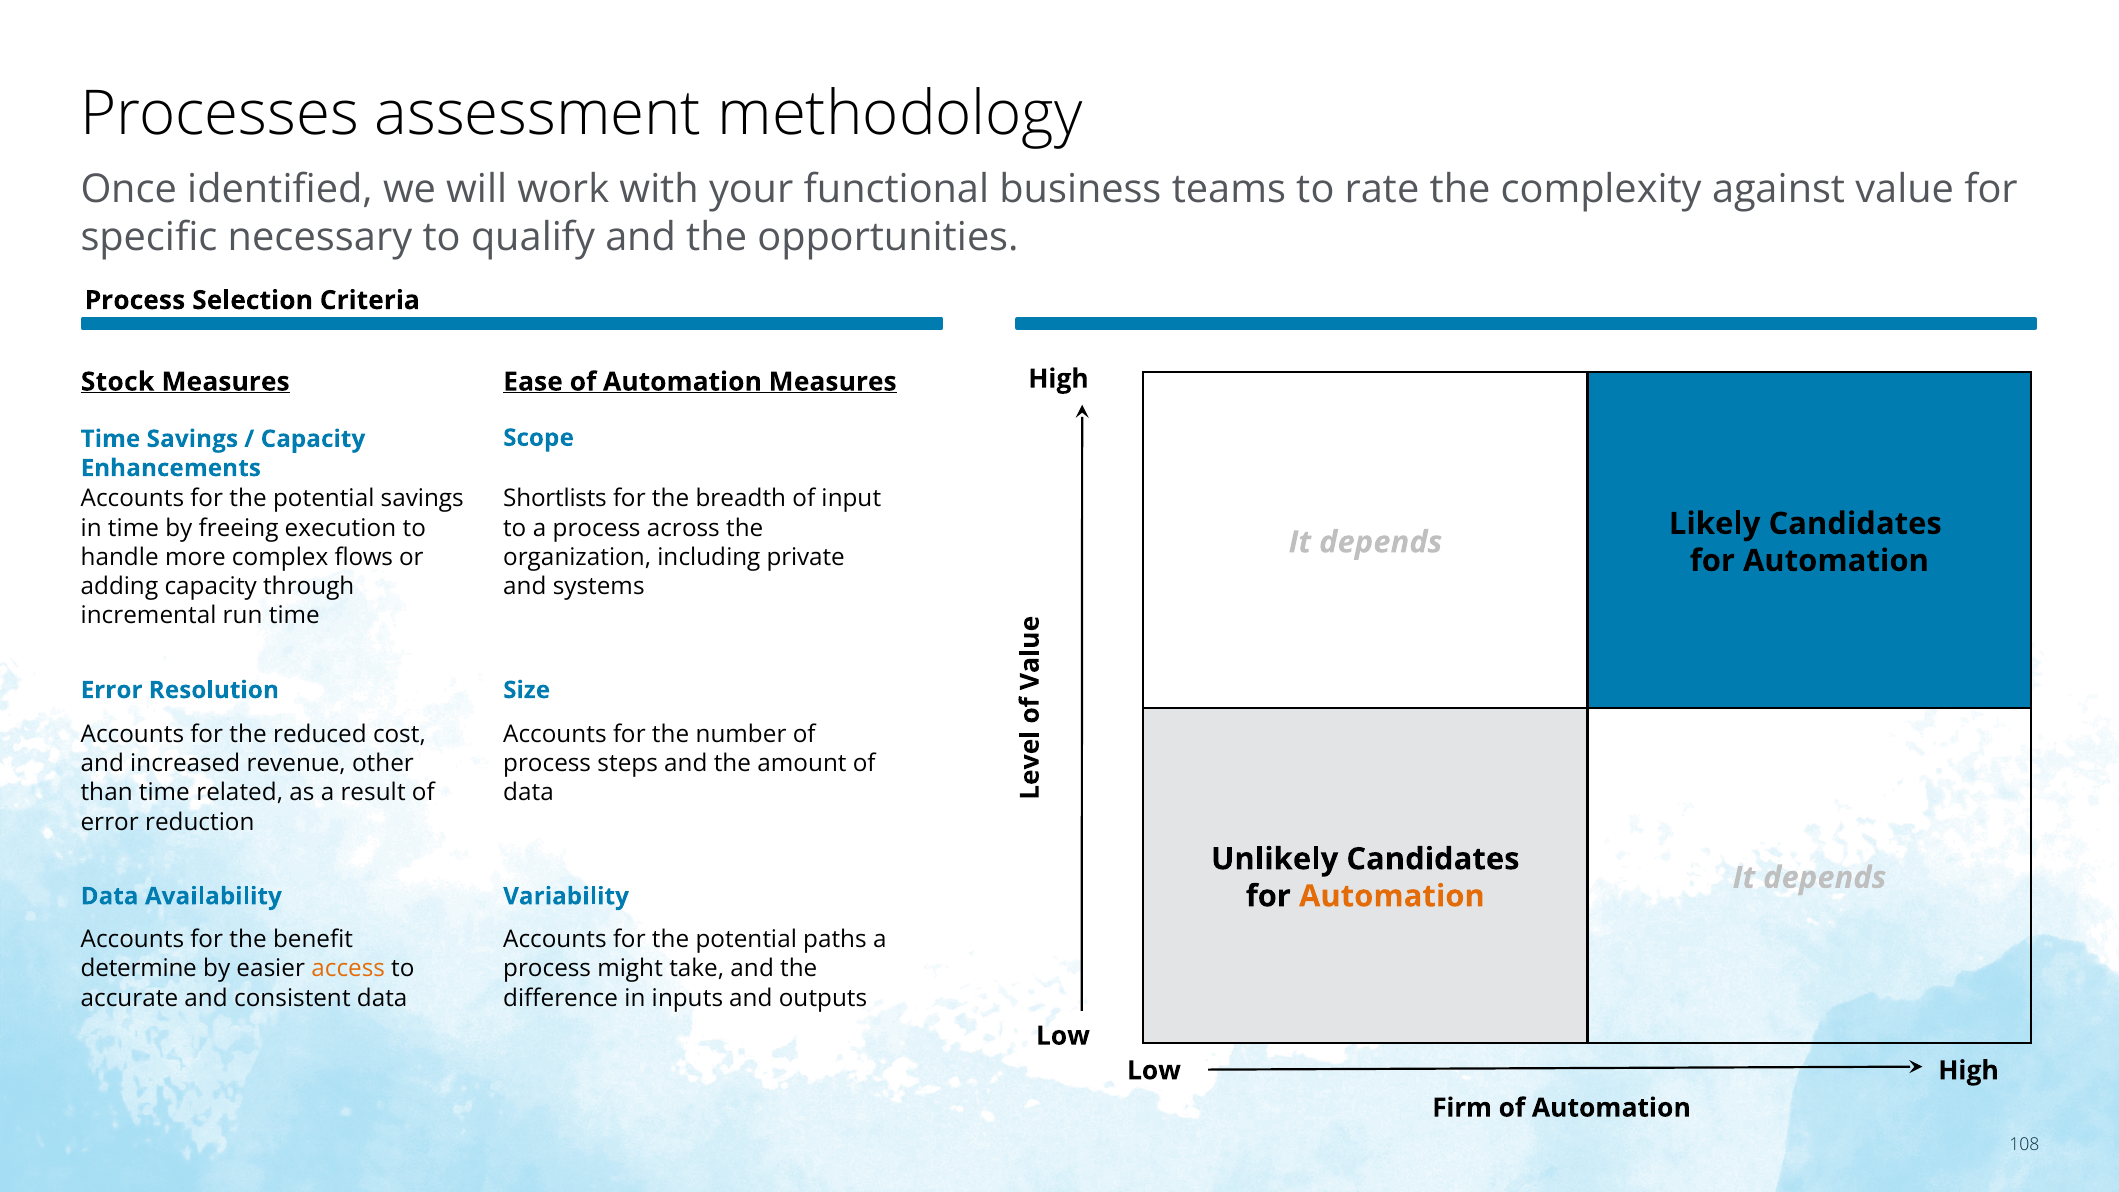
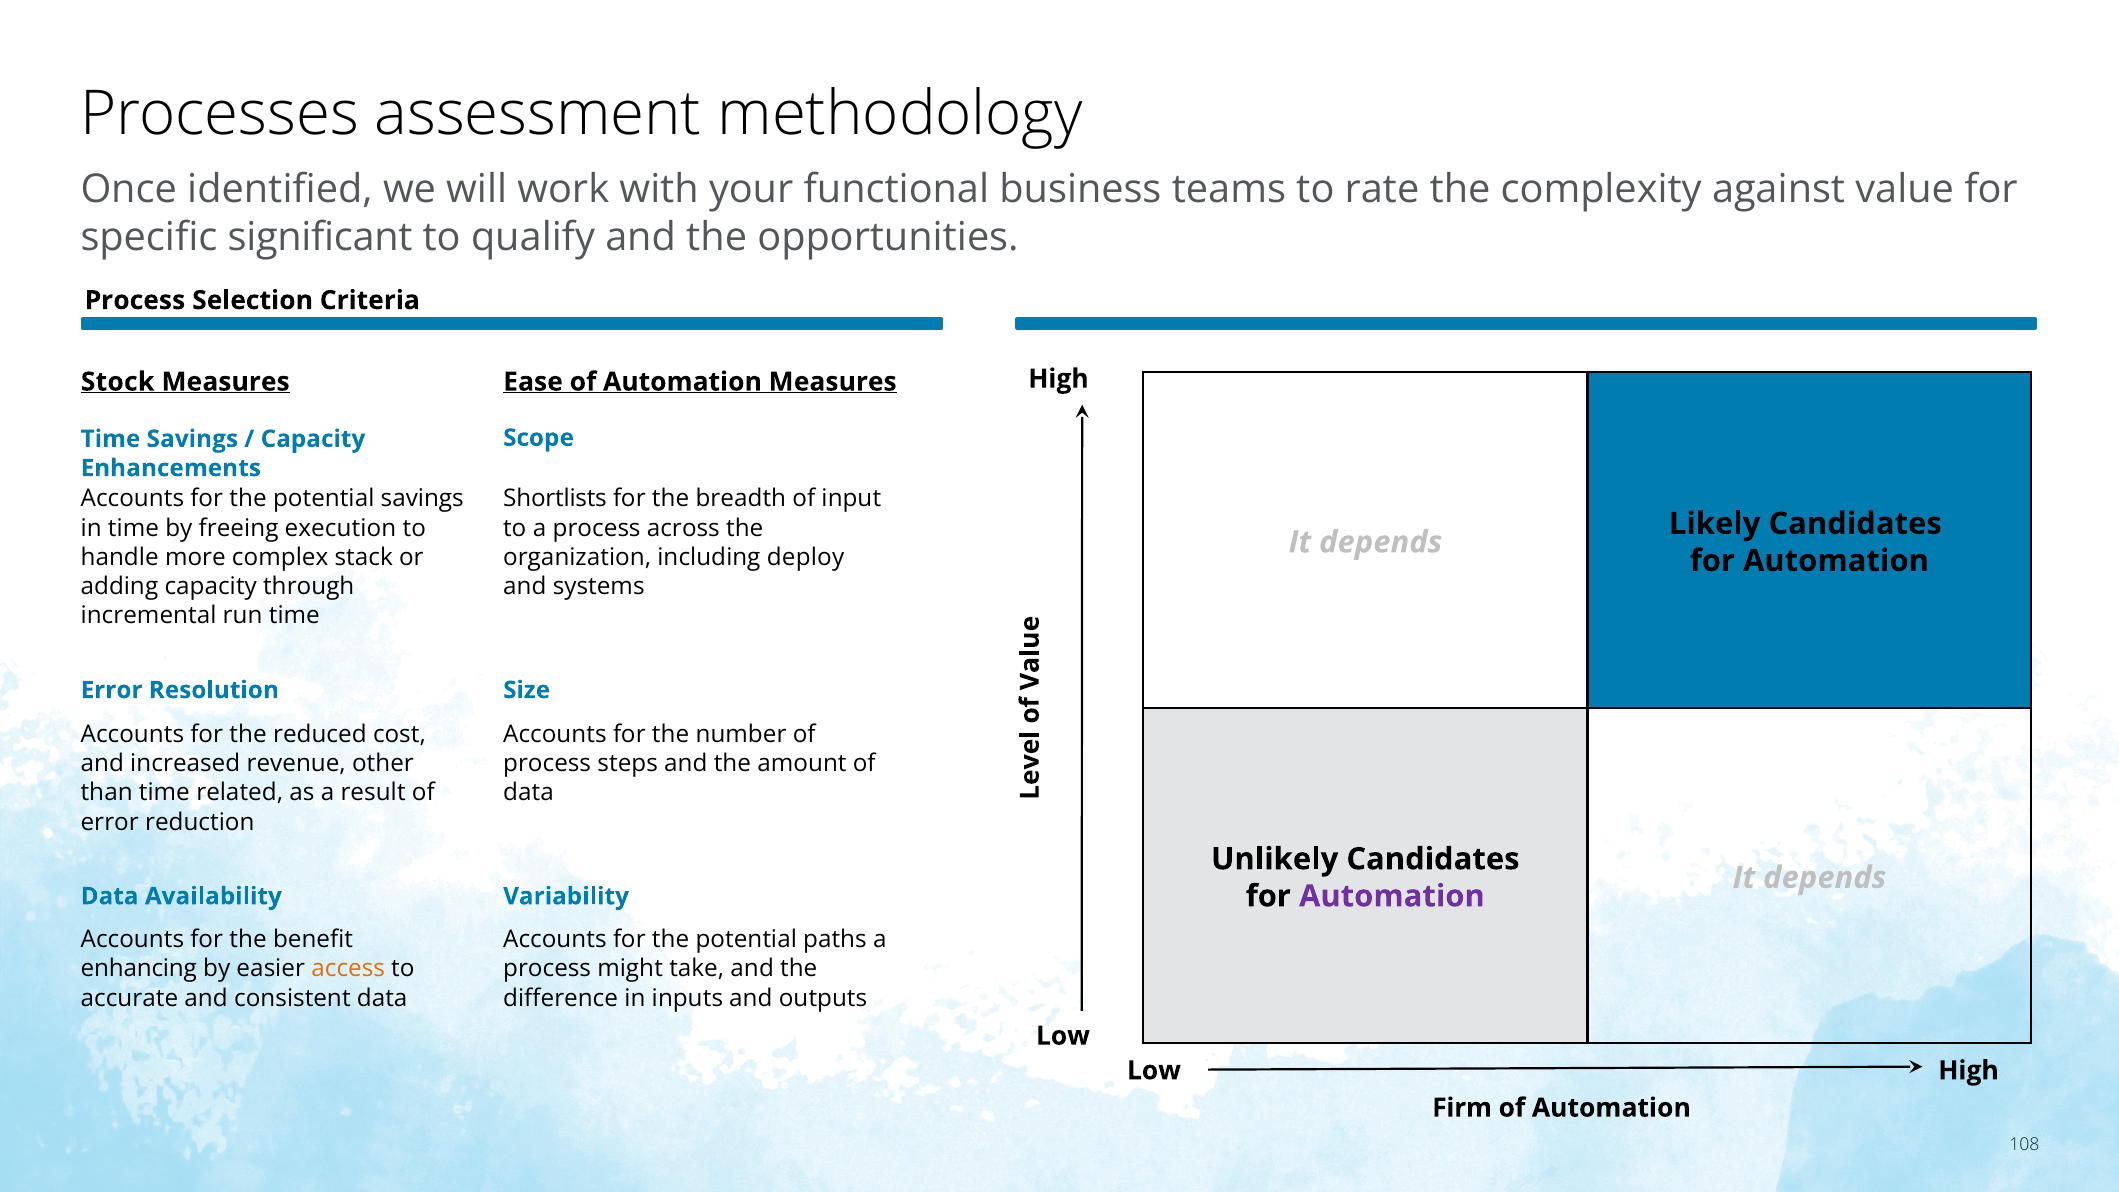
necessary: necessary -> significant
flows: flows -> stack
private: private -> deploy
Automation at (1392, 896) colour: orange -> purple
determine: determine -> enhancing
